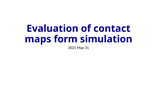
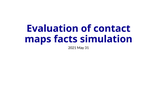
form: form -> facts
